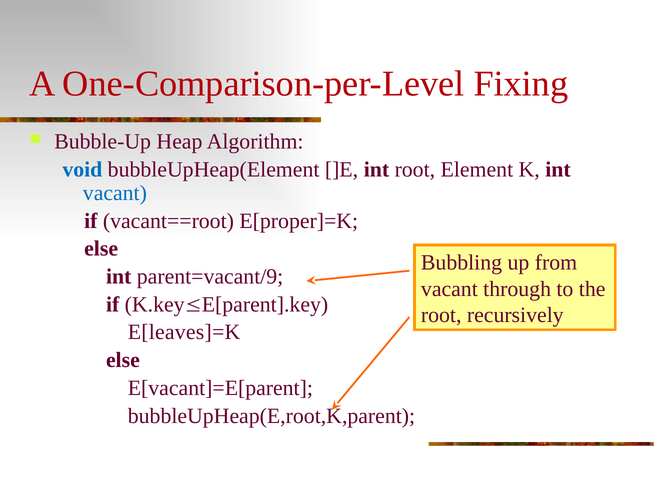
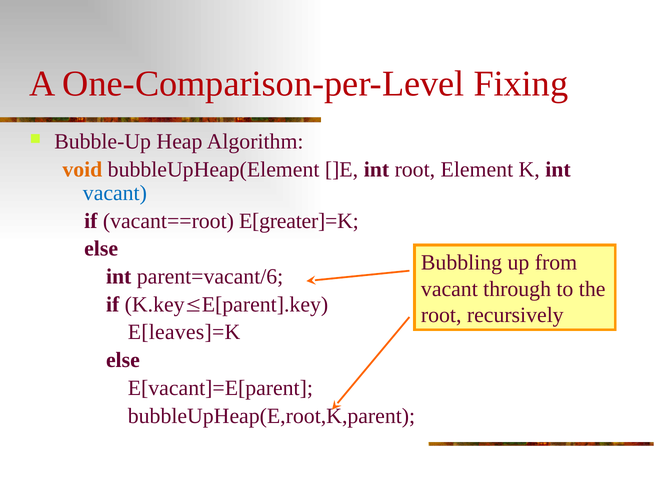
void colour: blue -> orange
E[proper]=K: E[proper]=K -> E[greater]=K
parent=vacant/9: parent=vacant/9 -> parent=vacant/6
